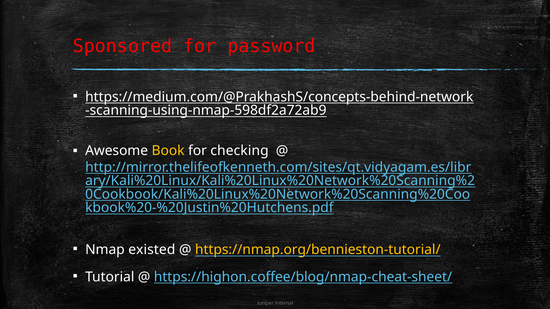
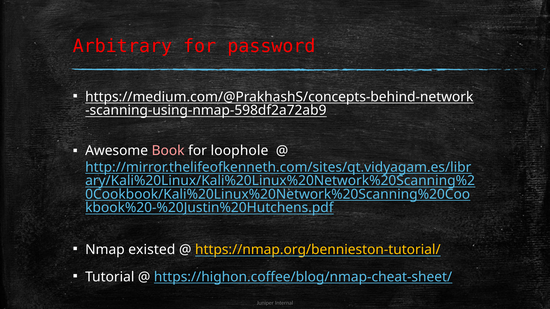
Sponsored: Sponsored -> Arbitrary
Book colour: yellow -> pink
checking: checking -> loophole
